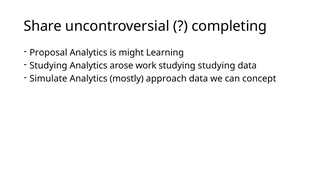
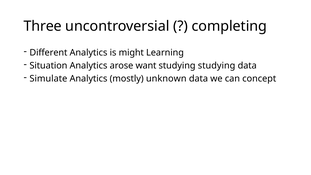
Share: Share -> Three
Proposal: Proposal -> Different
Studying at (48, 66): Studying -> Situation
work: work -> want
approach: approach -> unknown
